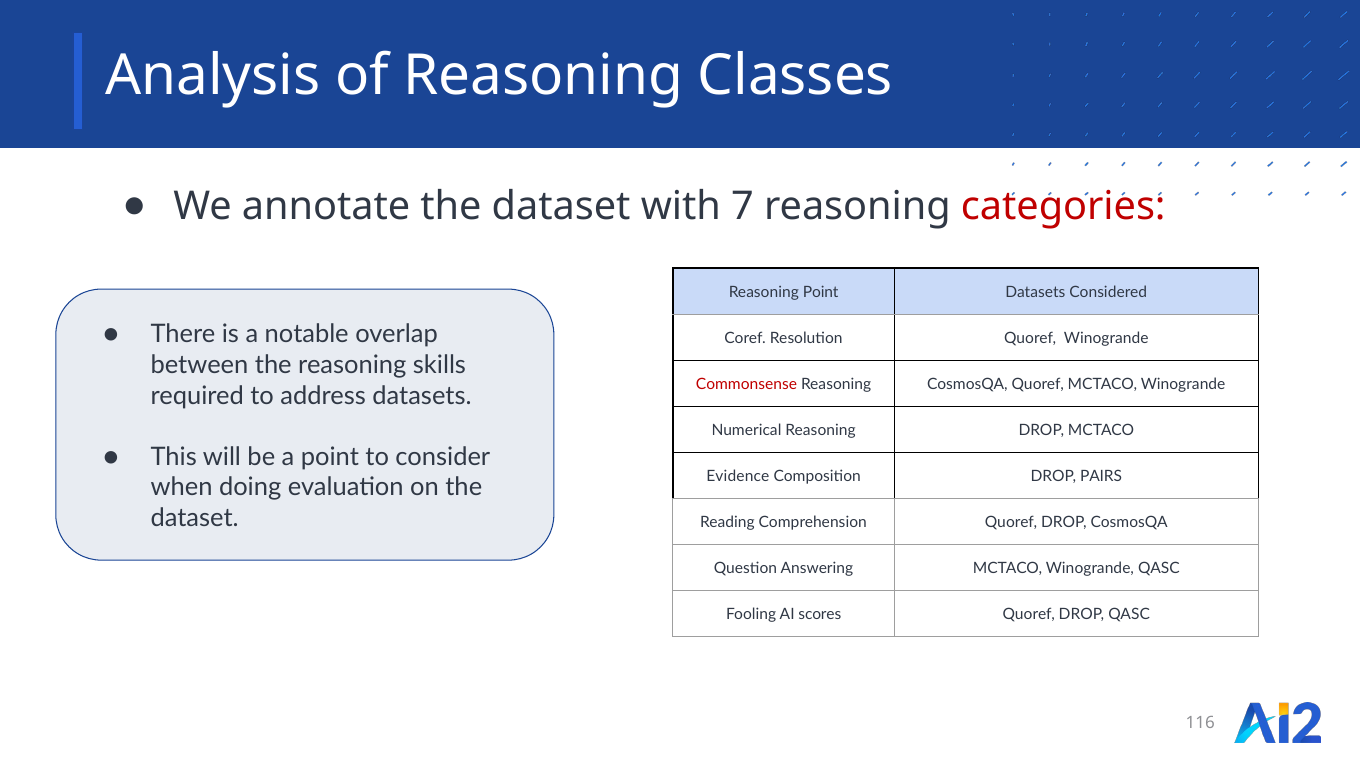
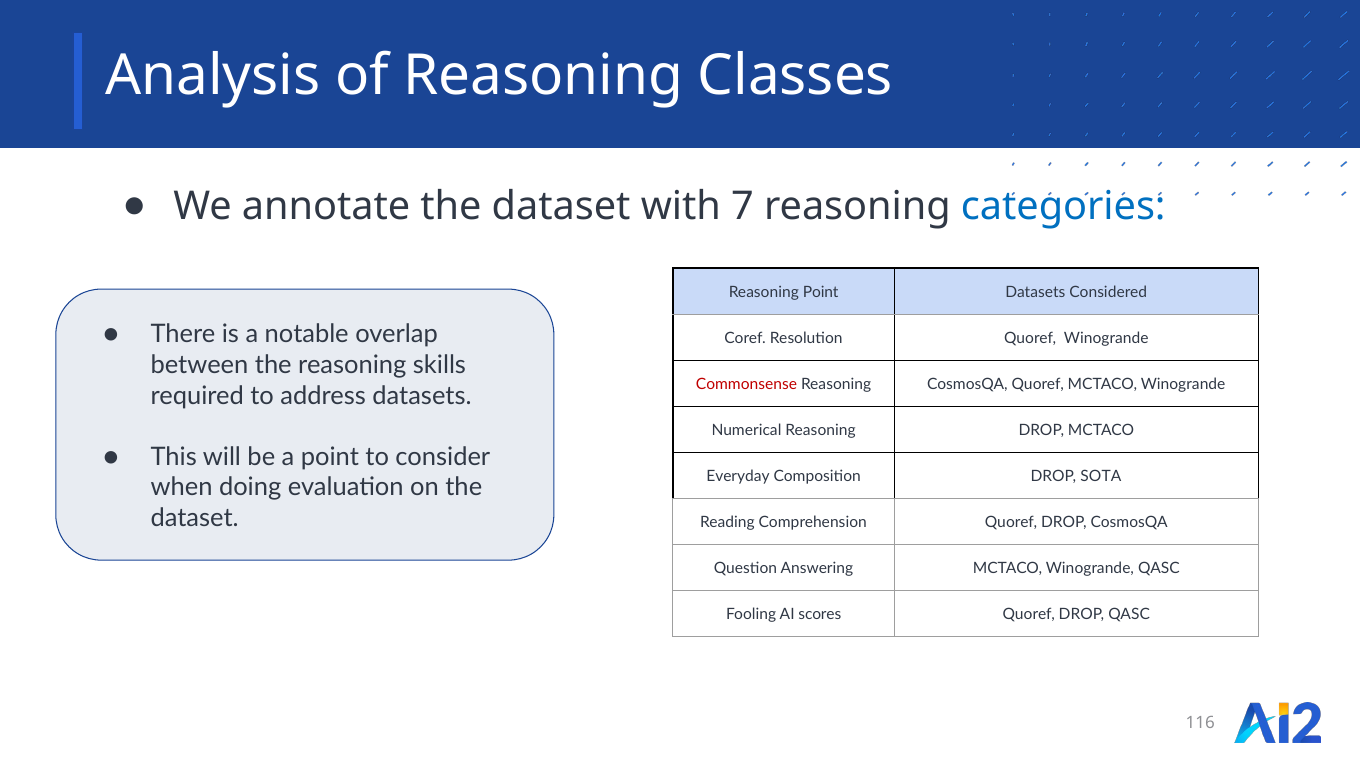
categories colour: red -> blue
Evidence: Evidence -> Everyday
PAIRS: PAIRS -> SOTA
